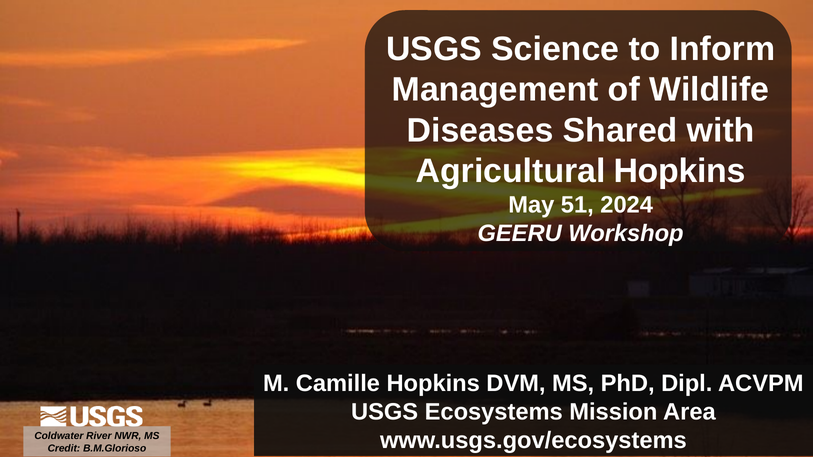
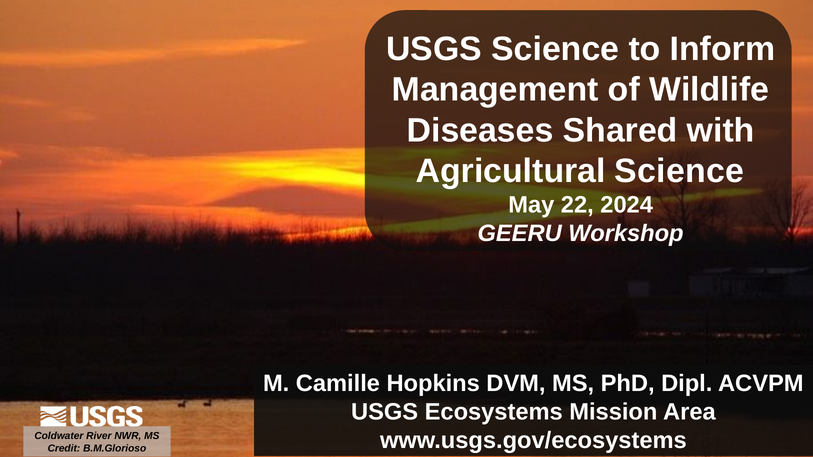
Agricultural Hopkins: Hopkins -> Science
51: 51 -> 22
